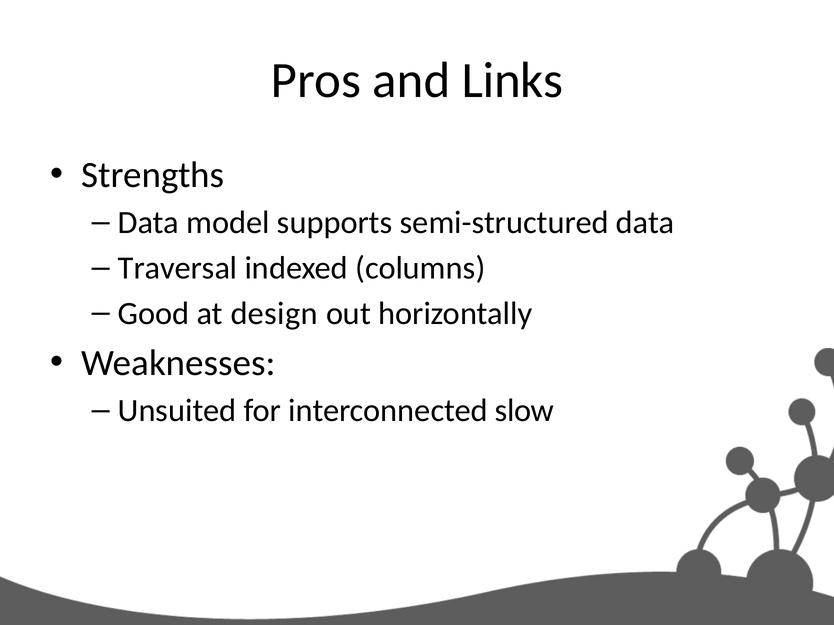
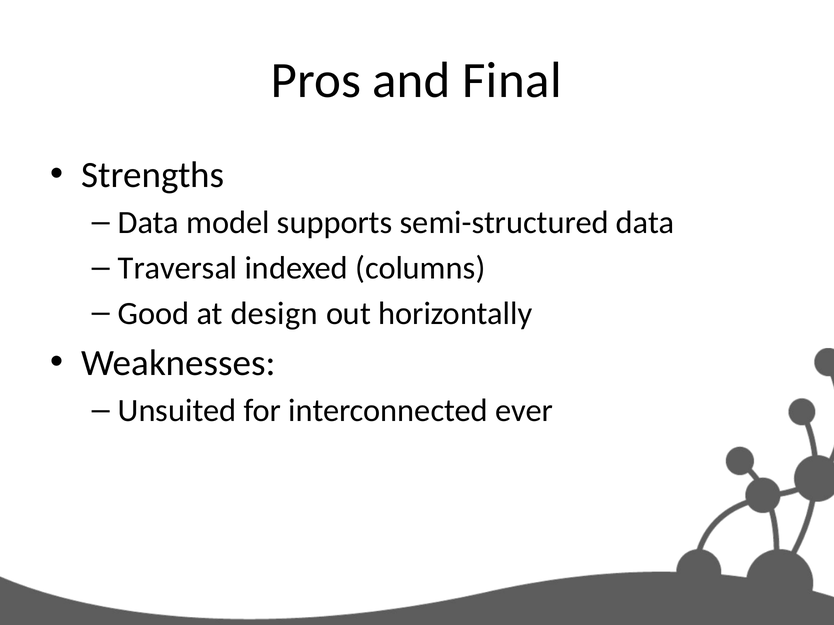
Links: Links -> Final
slow: slow -> ever
